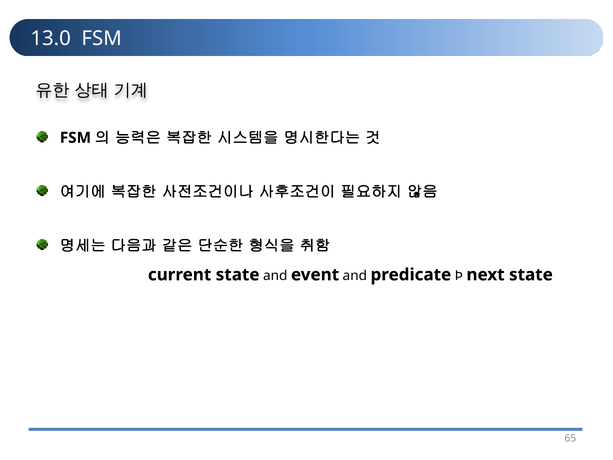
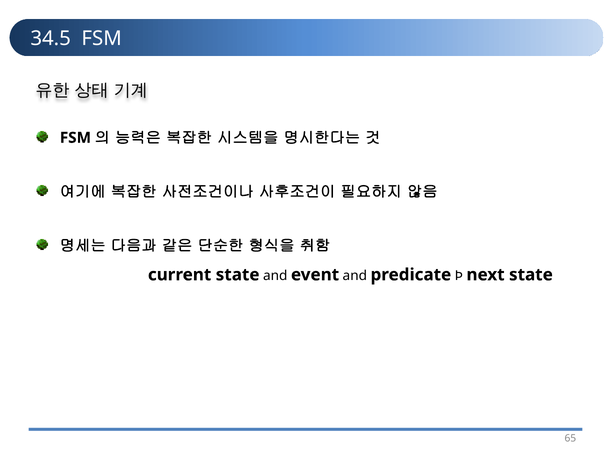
13.0: 13.0 -> 34.5
